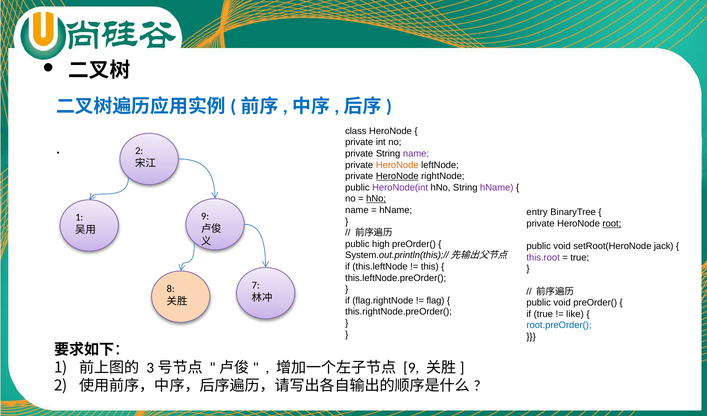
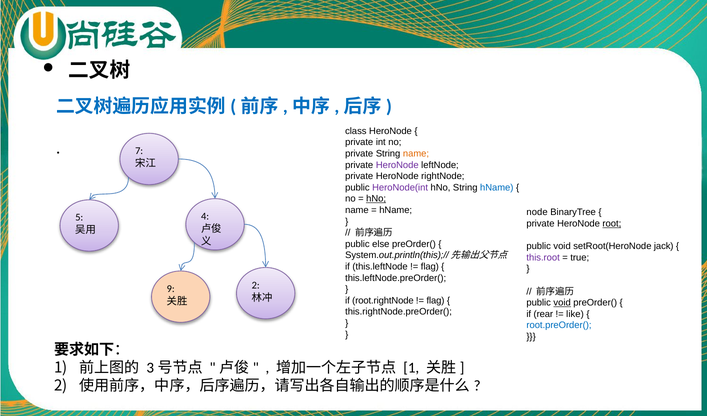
2 at (139, 151): 2 -> 7
name at (416, 154) colour: purple -> orange
HeroNode at (397, 165) colour: orange -> purple
HeroNode at (397, 176) underline: present -> none
hName at (497, 188) colour: purple -> blue
entry: entry -> node
9 at (205, 217): 9 -> 4
1 at (79, 218): 1 -> 5
high: high -> else
this at (430, 267): this -> flag
7 at (256, 285): 7 -> 2
8: 8 -> 9
flag.rightNode: flag.rightNode -> root.rightNode
void at (562, 303) underline: none -> present
if true: true -> rear
9 at (411, 368): 9 -> 1
